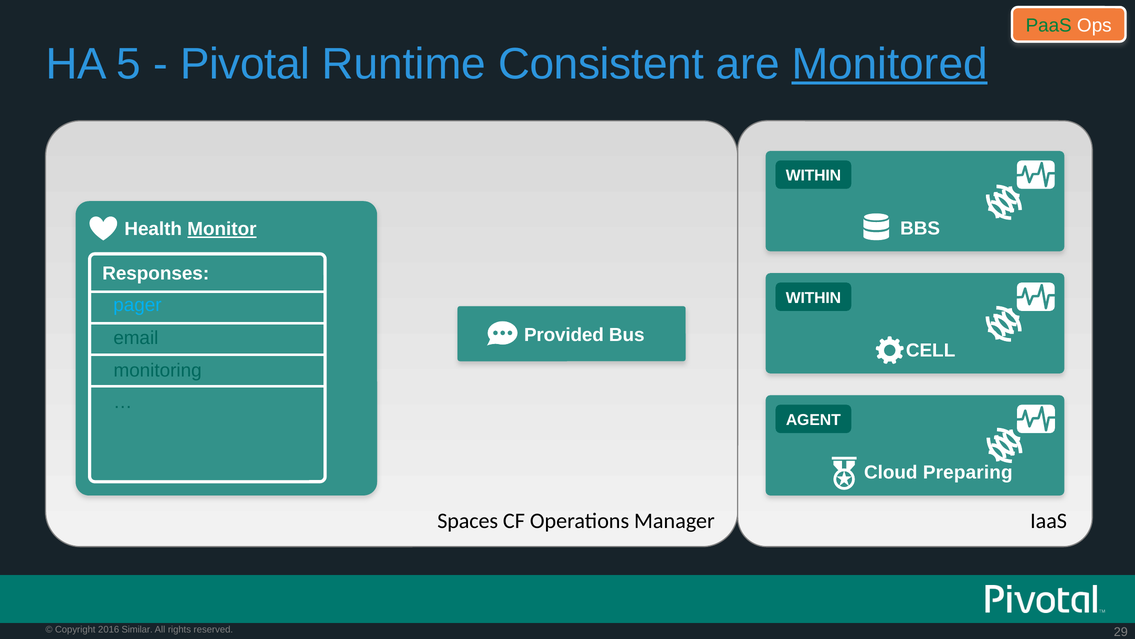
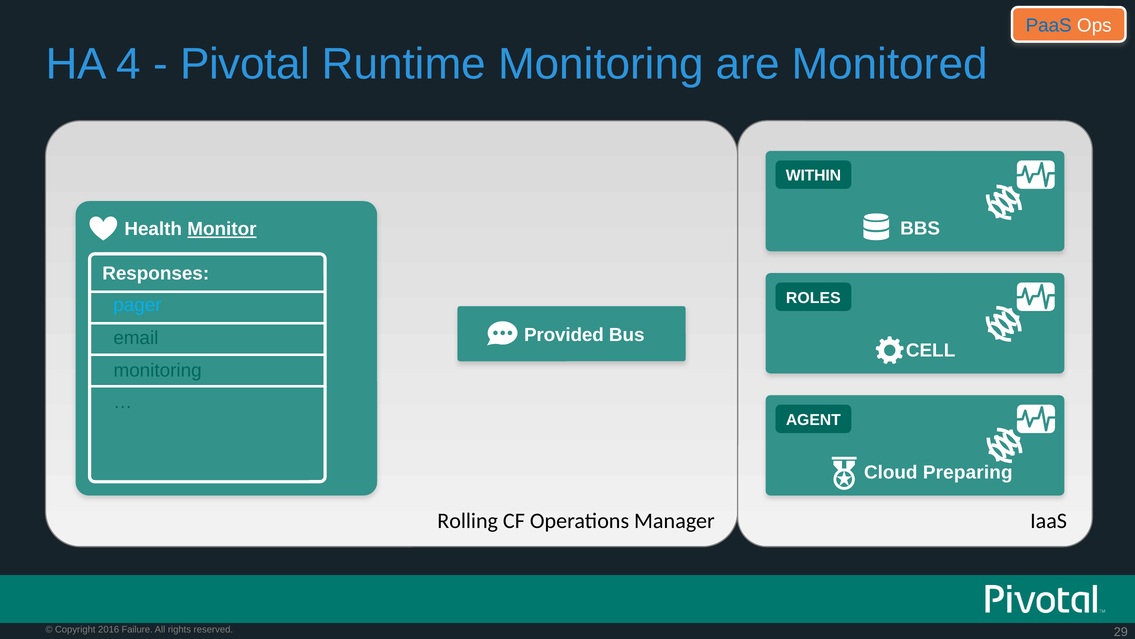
PaaS colour: green -> blue
5: 5 -> 4
Runtime Consistent: Consistent -> Monitoring
Monitored underline: present -> none
WITHIN at (813, 298): WITHIN -> ROLES
Spaces: Spaces -> Rolling
Similar: Similar -> Failure
